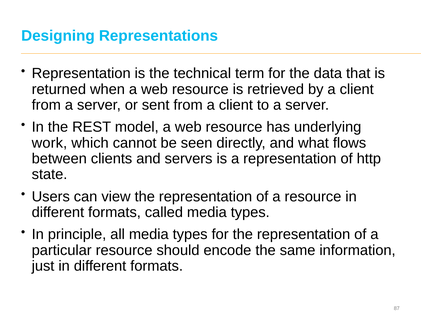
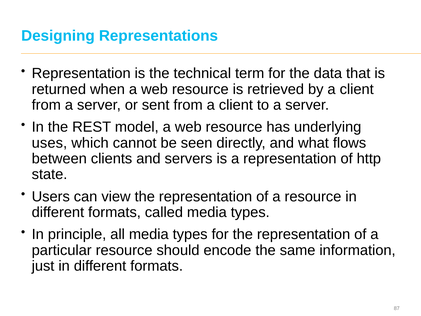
work: work -> uses
